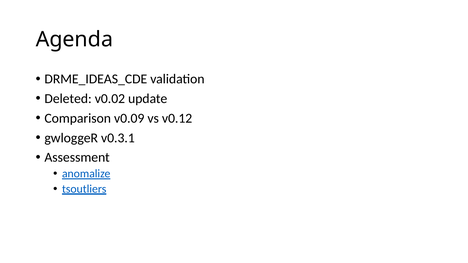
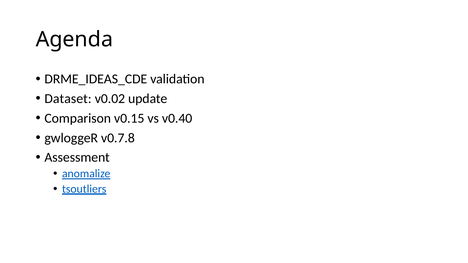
Deleted: Deleted -> Dataset
v0.09: v0.09 -> v0.15
v0.12: v0.12 -> v0.40
v0.3.1: v0.3.1 -> v0.7.8
